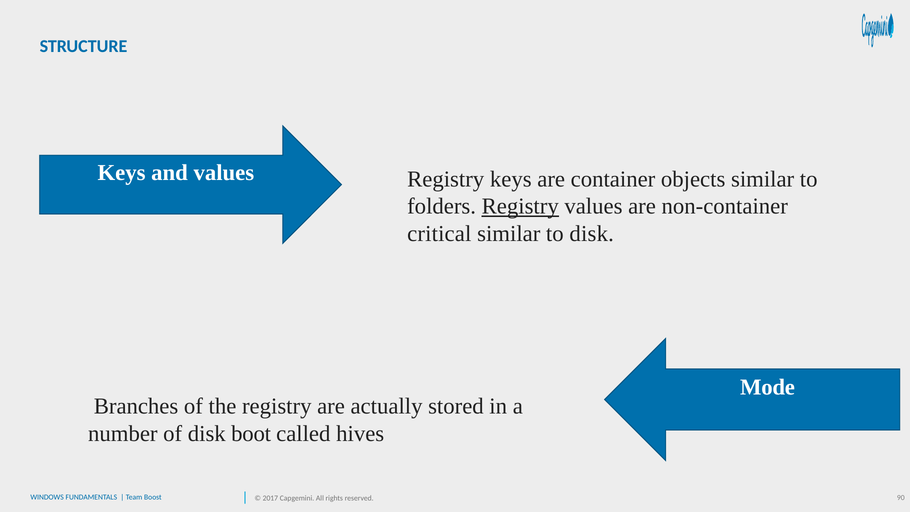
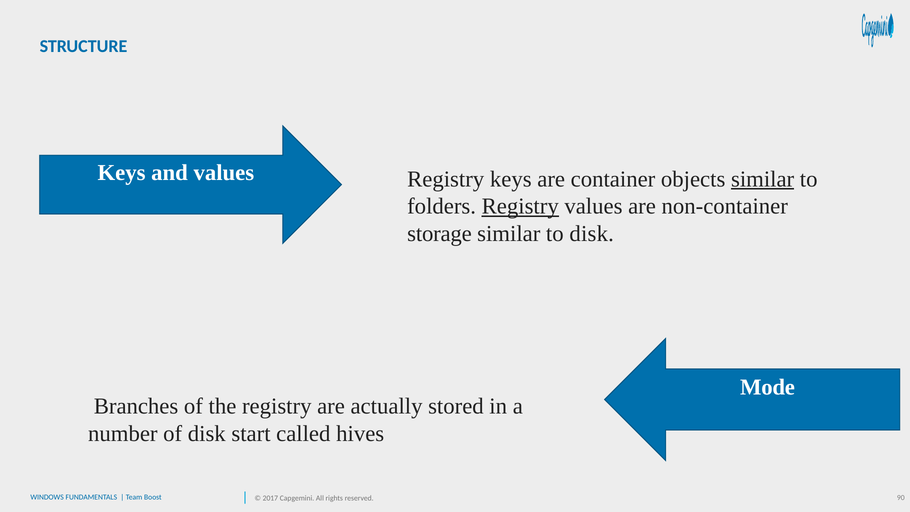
similar at (763, 179) underline: none -> present
critical: critical -> storage
boot: boot -> start
